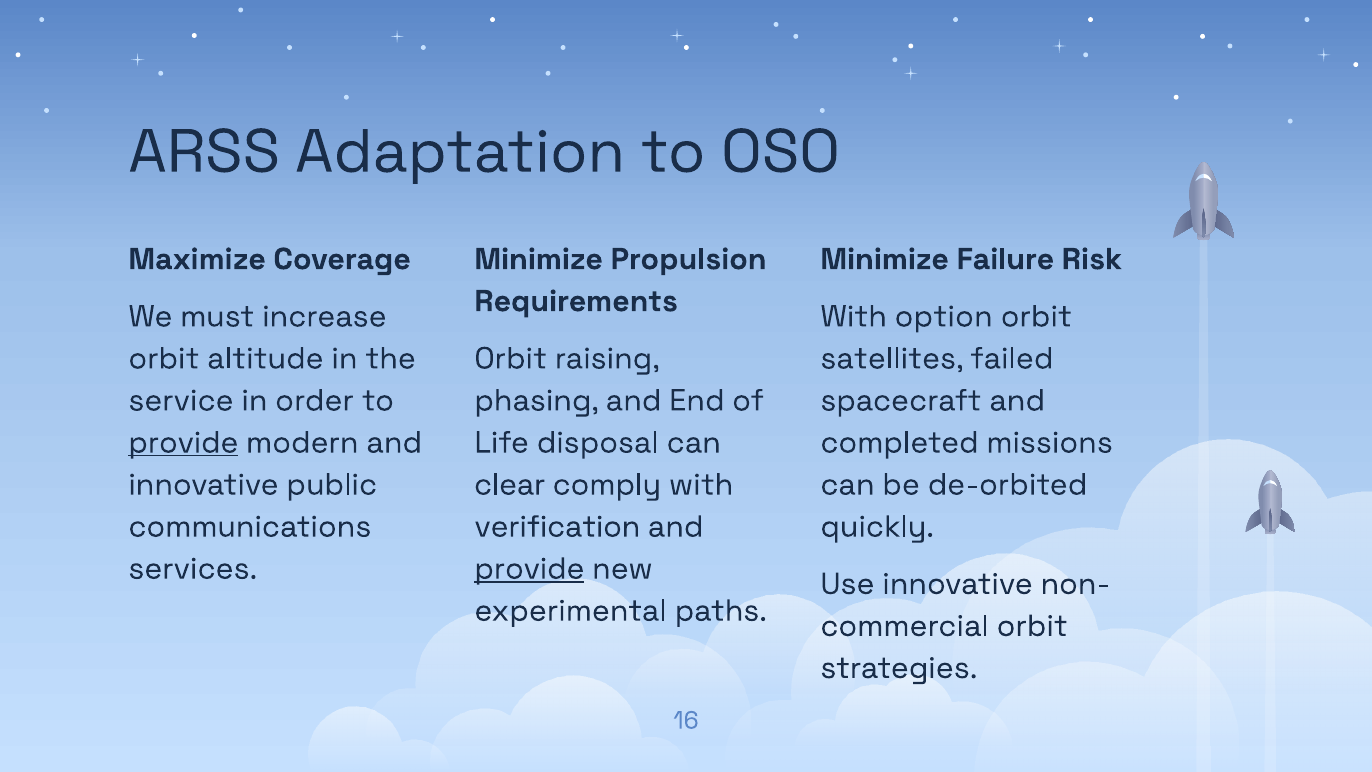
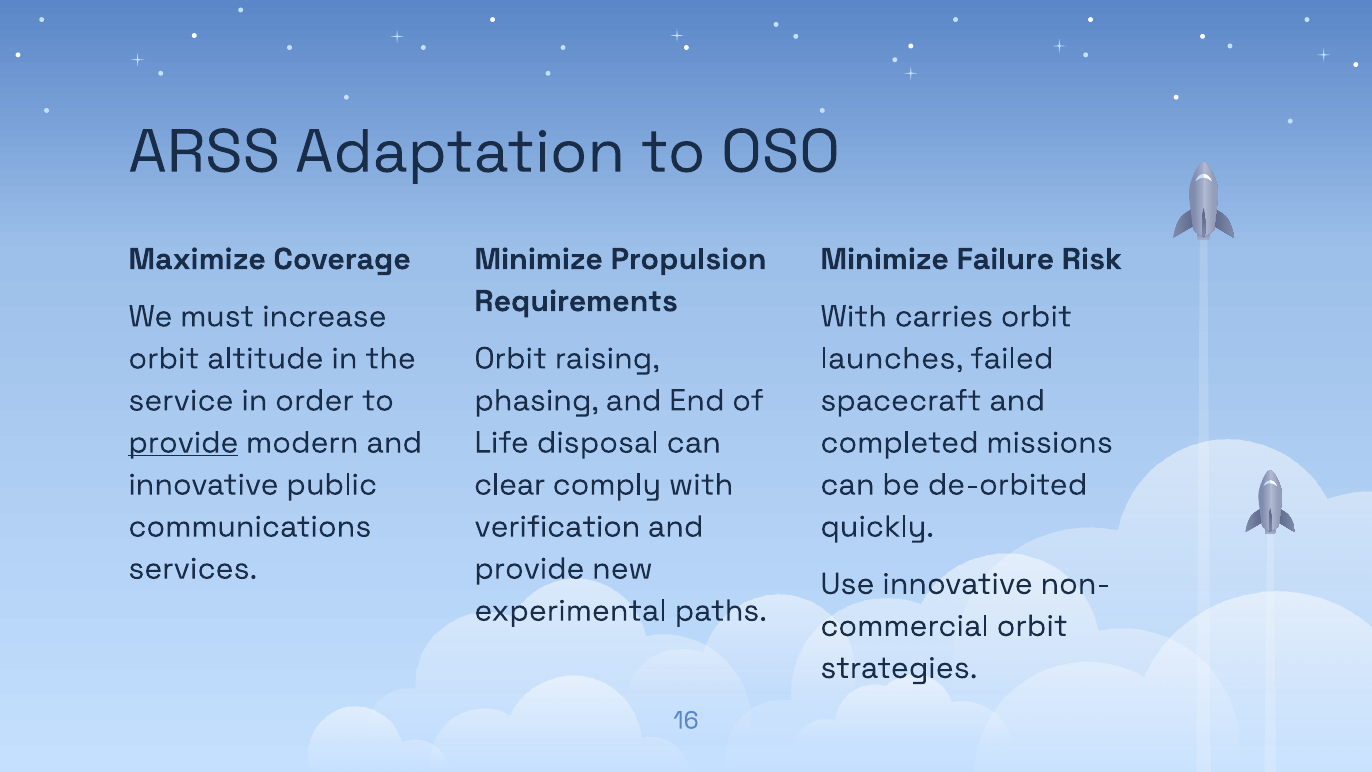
option: option -> carries
satellites: satellites -> launches
provide at (529, 568) underline: present -> none
